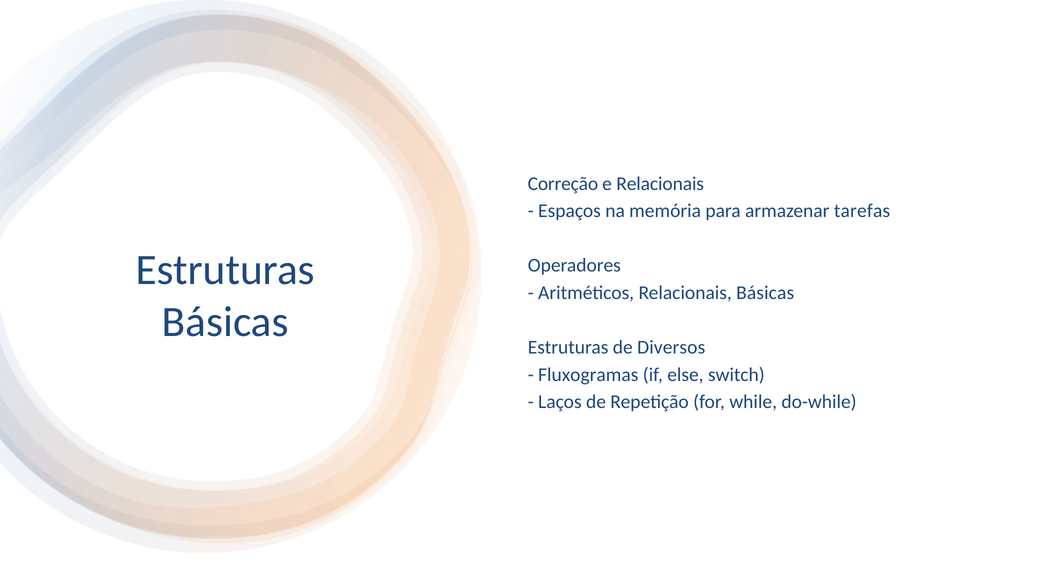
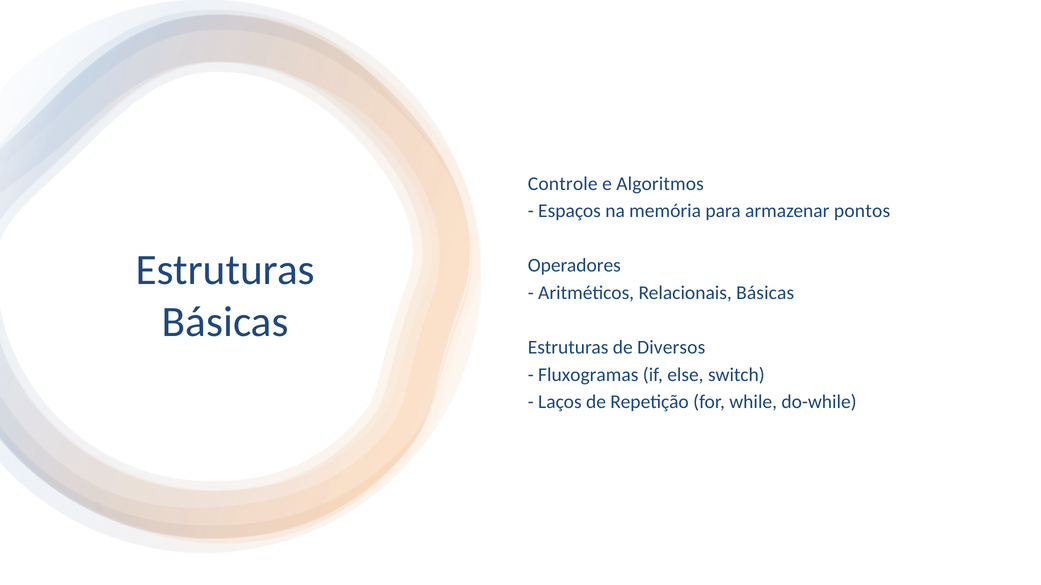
Correção: Correção -> Controle
e Relacionais: Relacionais -> Algoritmos
tarefas: tarefas -> pontos
